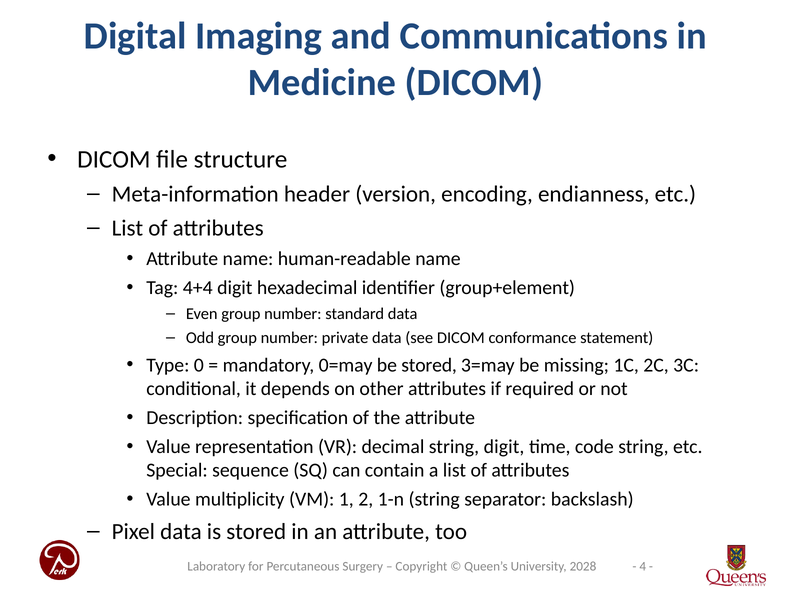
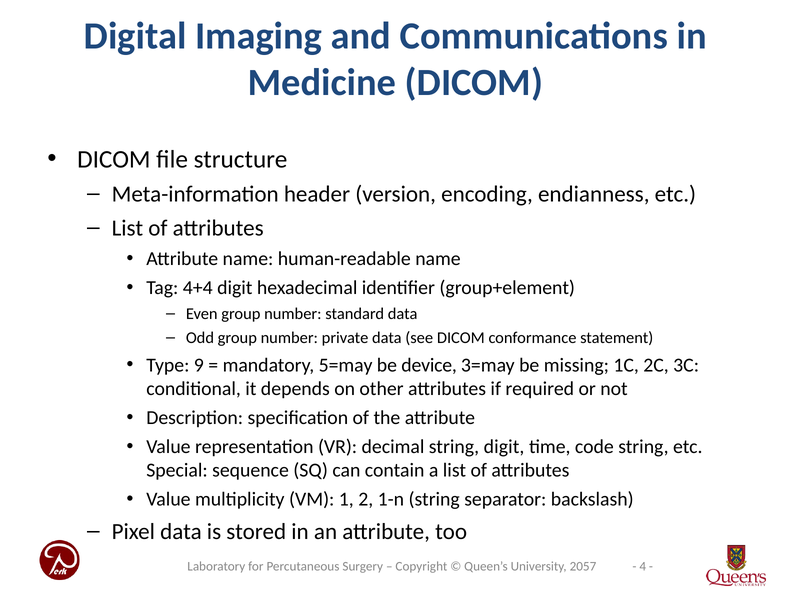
0: 0 -> 9
0=may: 0=may -> 5=may
be stored: stored -> device
2028: 2028 -> 2057
